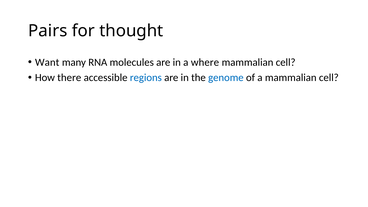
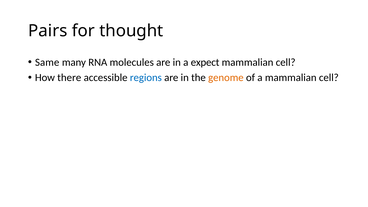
Want: Want -> Same
where: where -> expect
genome colour: blue -> orange
